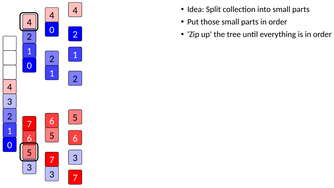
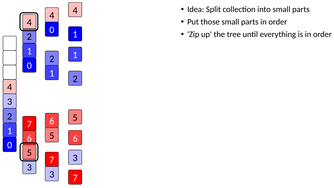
2 at (75, 34): 2 -> 1
